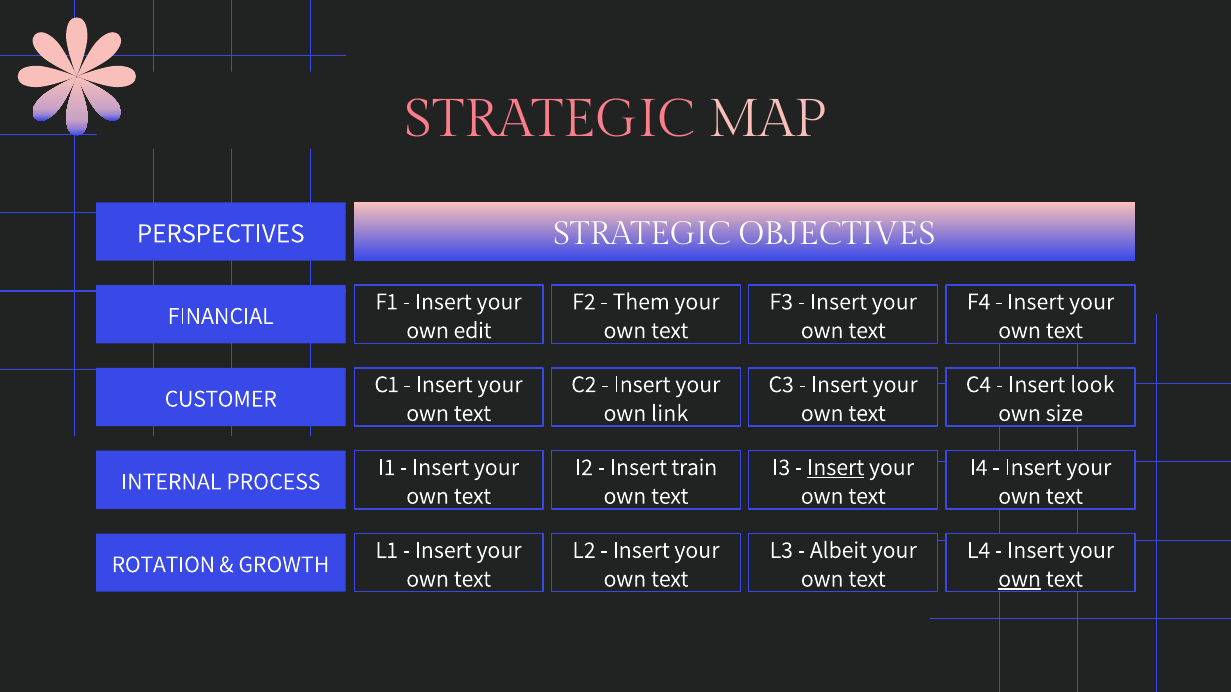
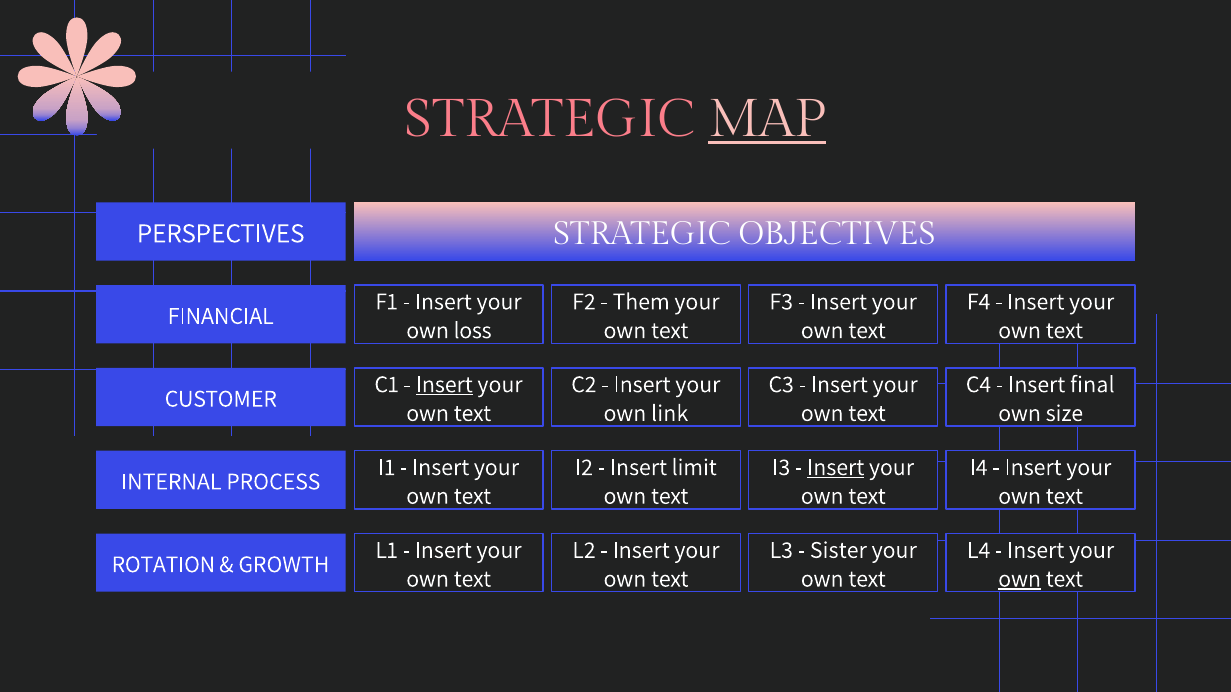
MAP underline: none -> present
edit: edit -> loss
Insert at (444, 385) underline: none -> present
look: look -> final
train: train -> limit
Albeit: Albeit -> Sister
